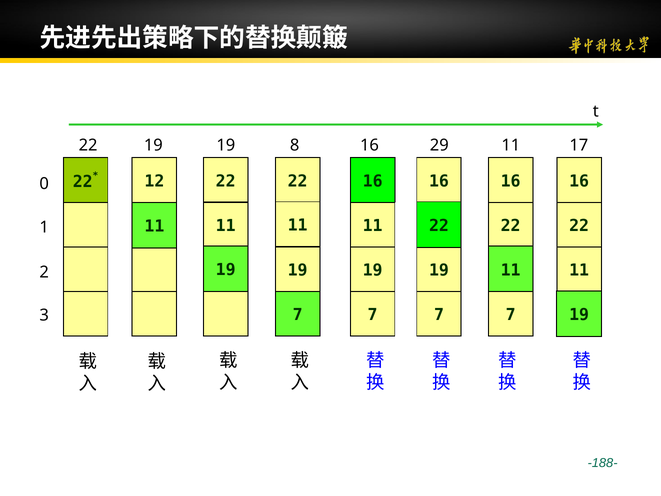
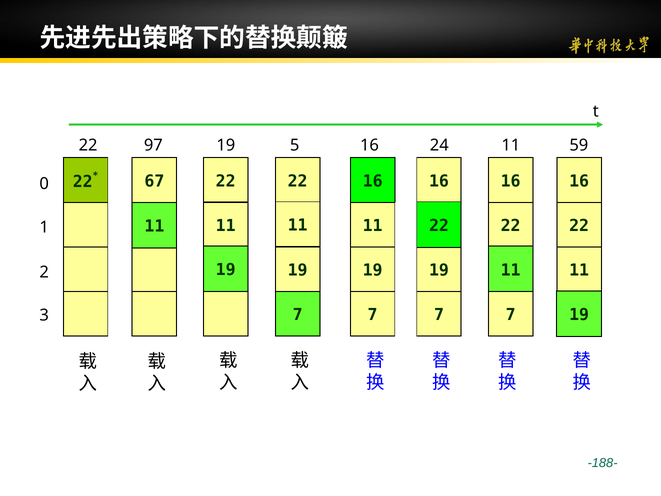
19 at (153, 145): 19 -> 97
8: 8 -> 5
29: 29 -> 24
17: 17 -> 59
12: 12 -> 67
